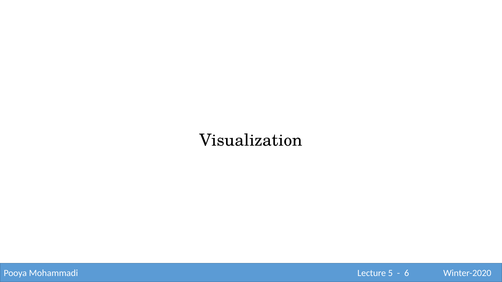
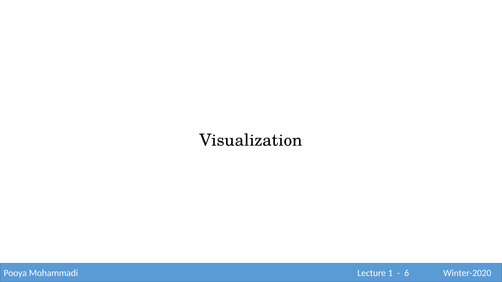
5: 5 -> 1
